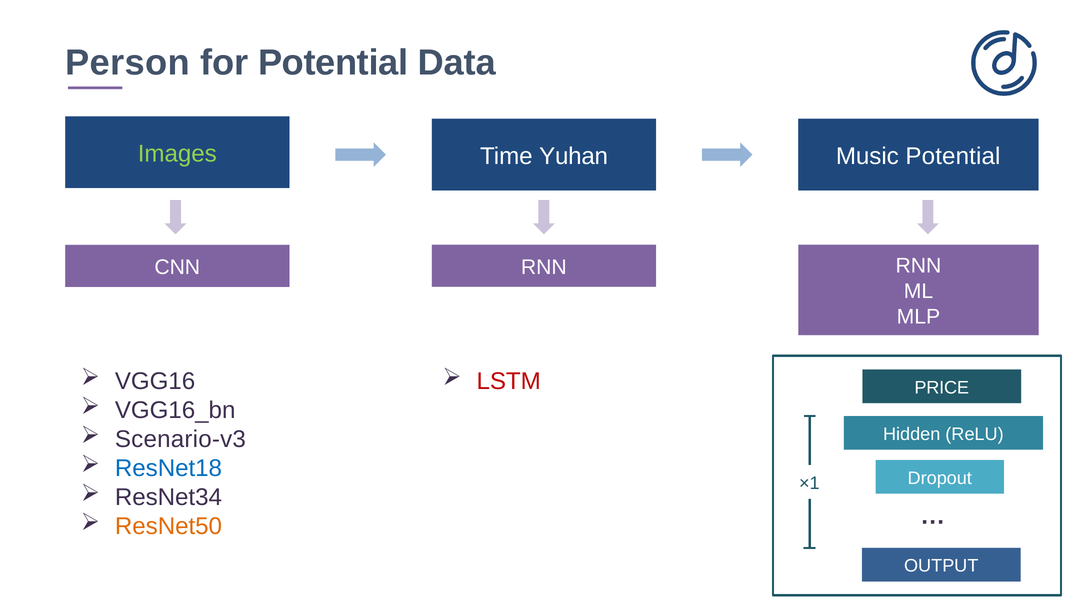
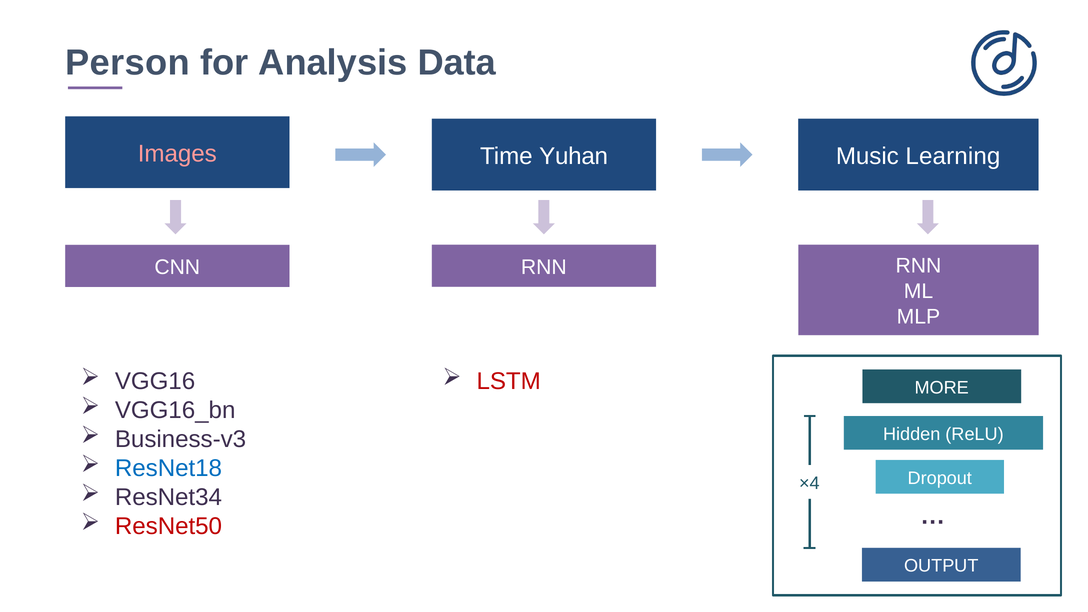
for Potential: Potential -> Analysis
Images colour: light green -> pink
Music Potential: Potential -> Learning
PRICE: PRICE -> MORE
Scenario-v3: Scenario-v3 -> Business-v3
×1: ×1 -> ×4
ResNet50 colour: orange -> red
